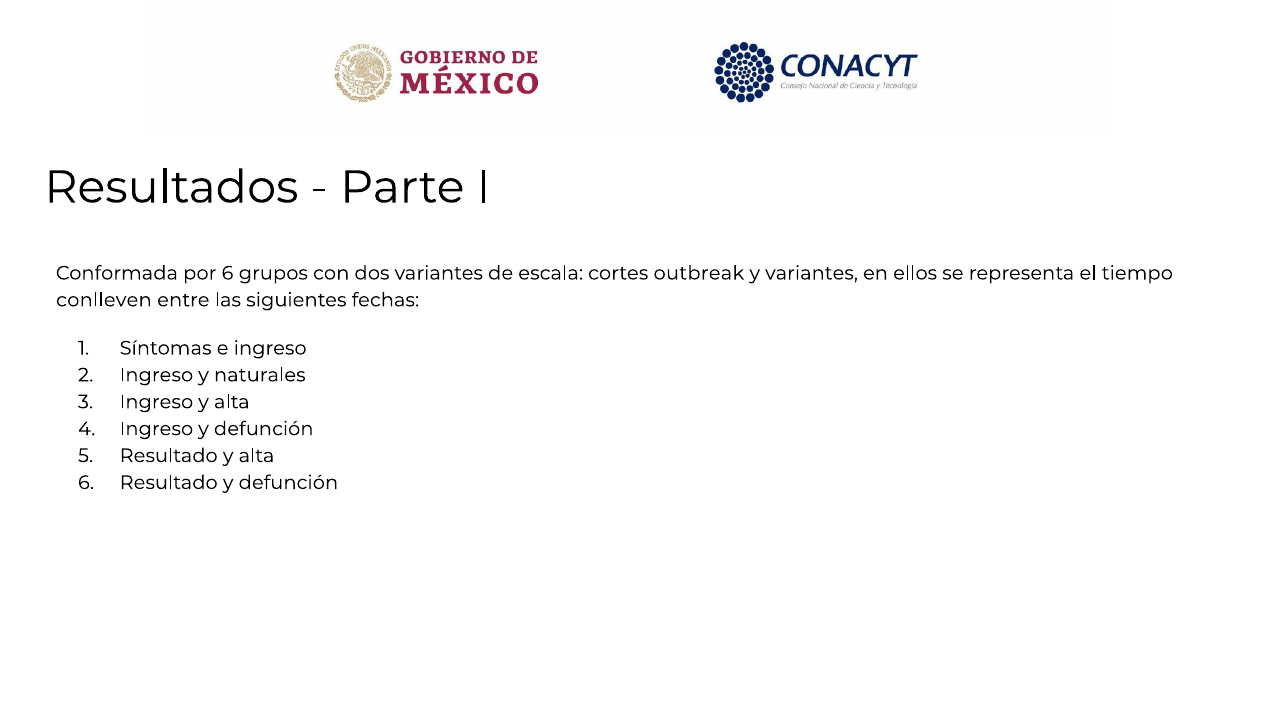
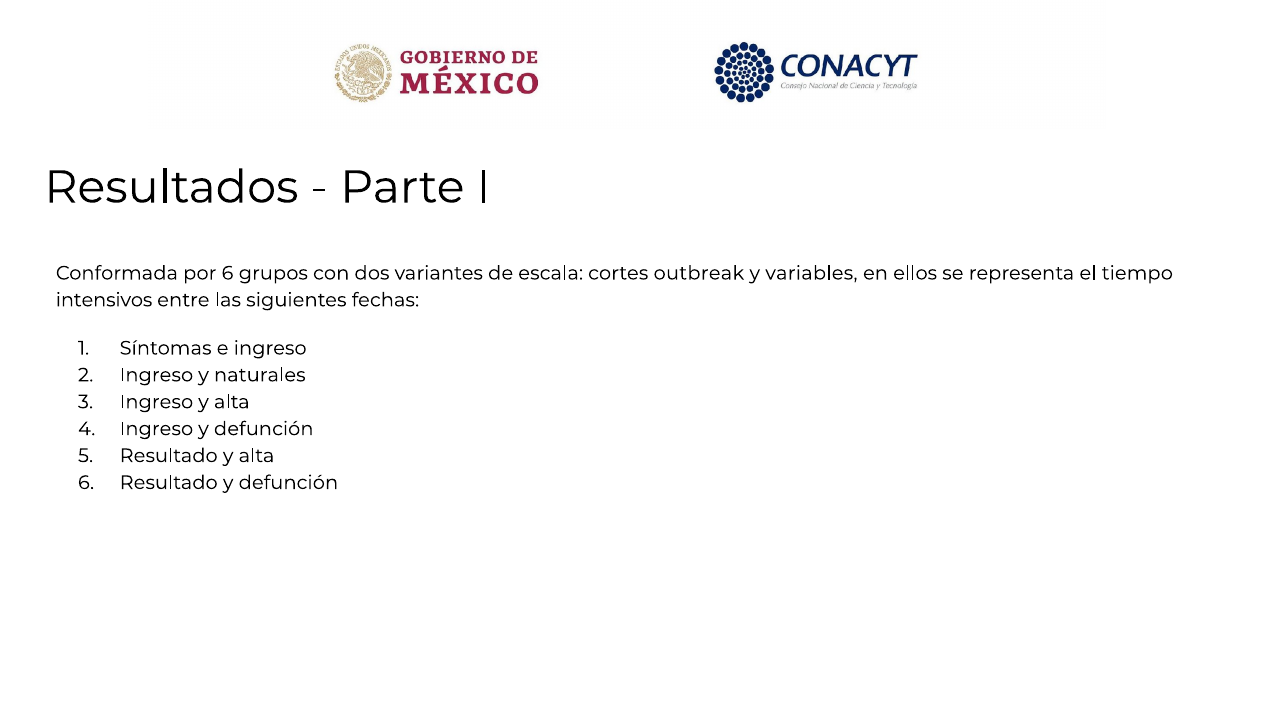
y variantes: variantes -> variables
conlleven: conlleven -> intensivos
